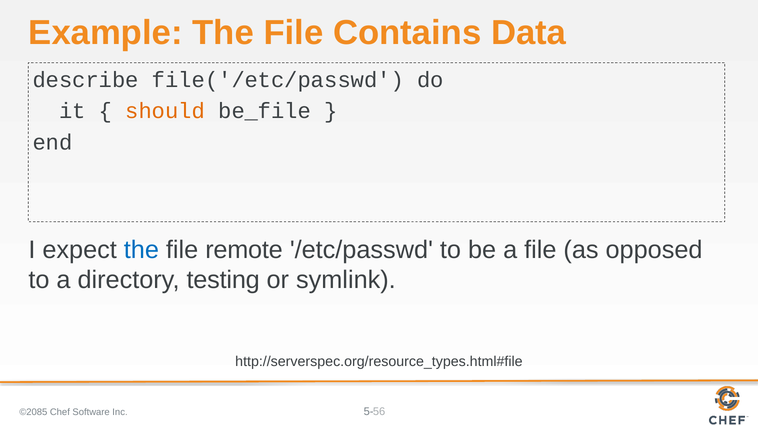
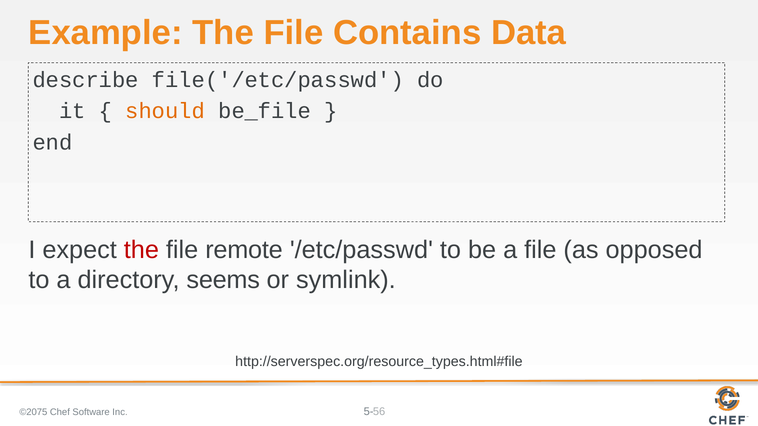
the at (141, 250) colour: blue -> red
testing: testing -> seems
©2085: ©2085 -> ©2075
